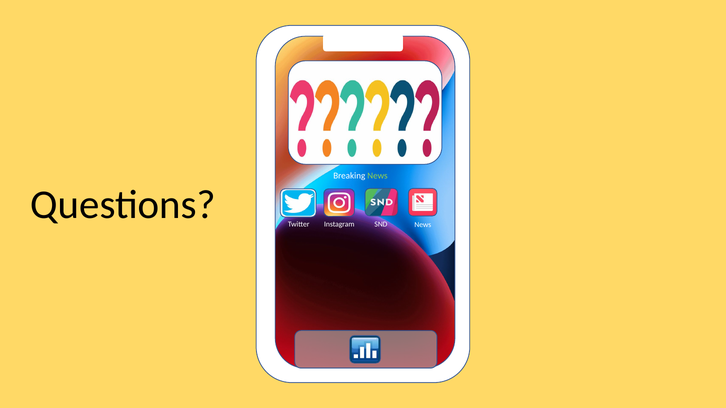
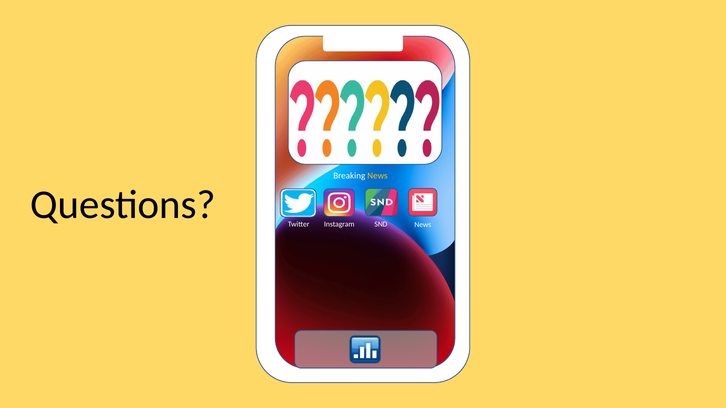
News at (377, 176) colour: light green -> yellow
